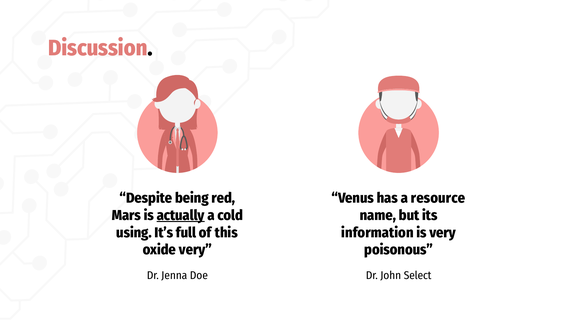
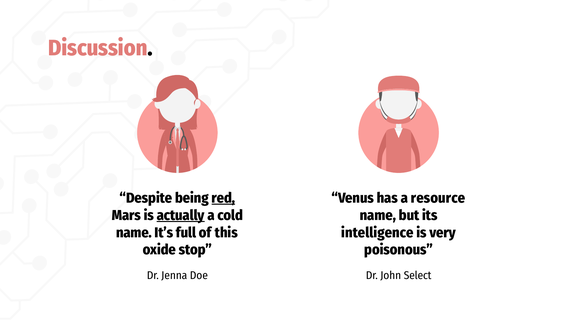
red underline: none -> present
using at (134, 233): using -> name
information: information -> intelligence
oxide very: very -> stop
